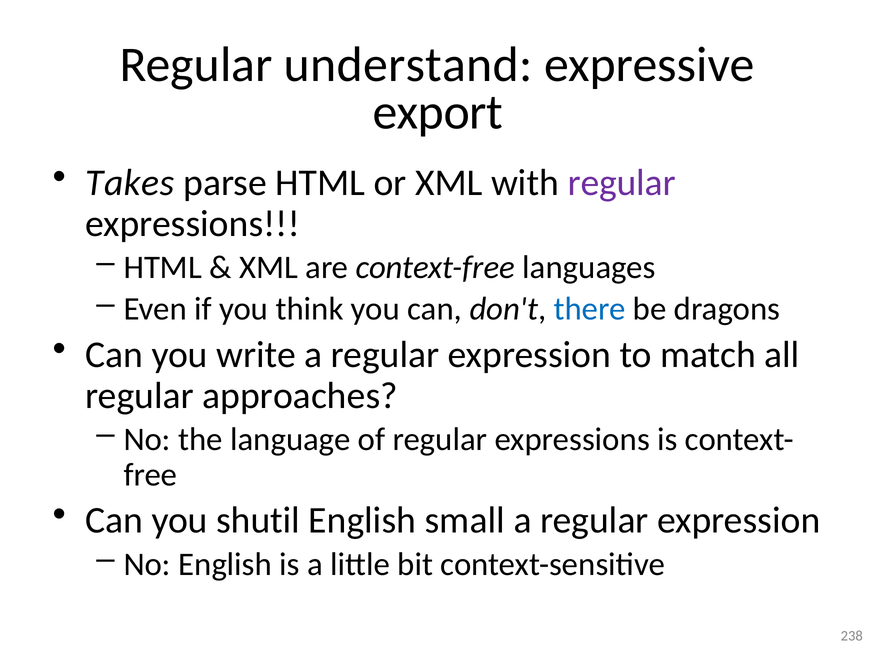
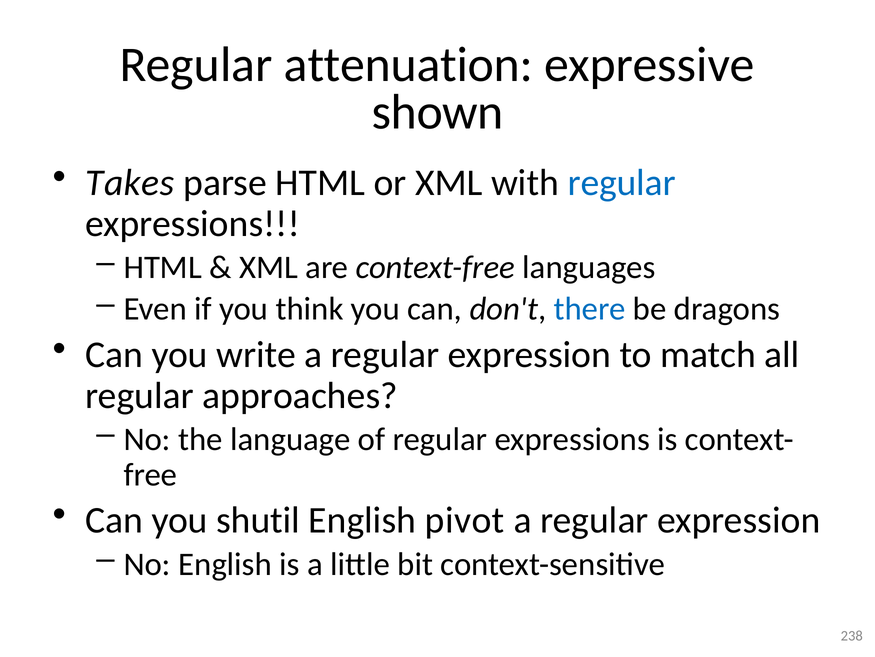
understand: understand -> attenuation
export: export -> shown
regular at (622, 183) colour: purple -> blue
small: small -> pivot
